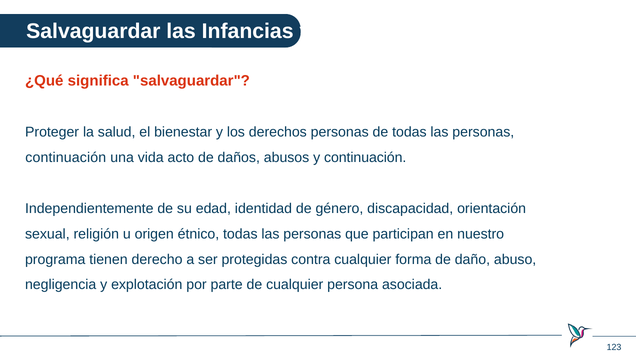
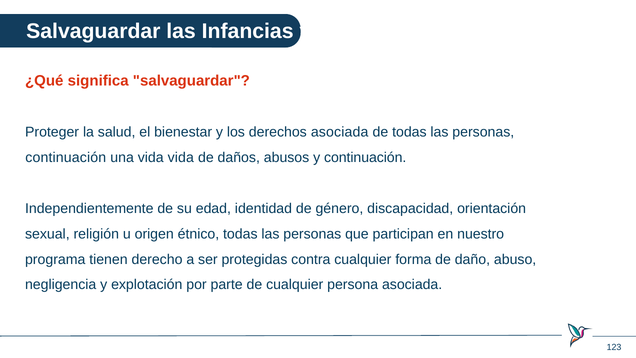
derechos personas: personas -> asociada
vida acto: acto -> vida
